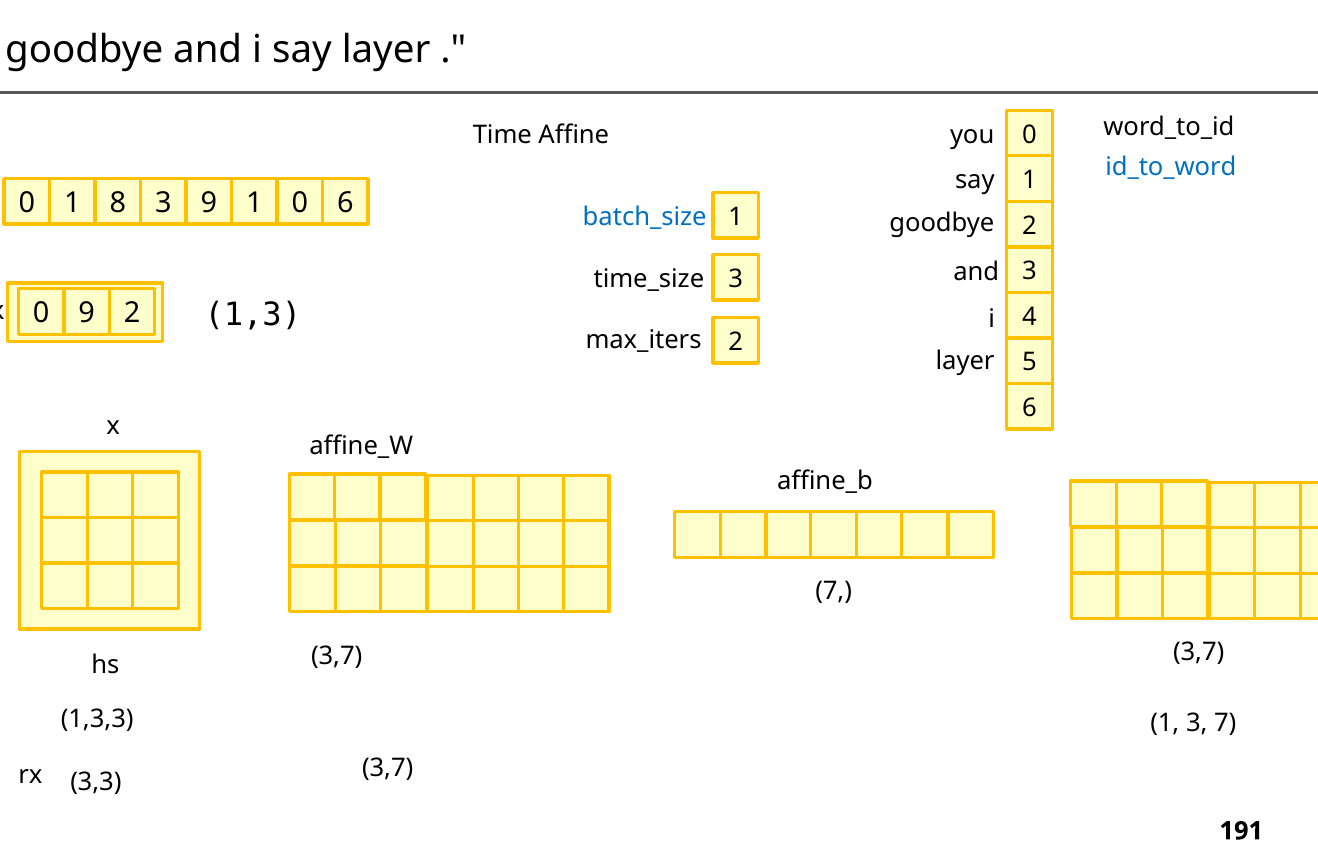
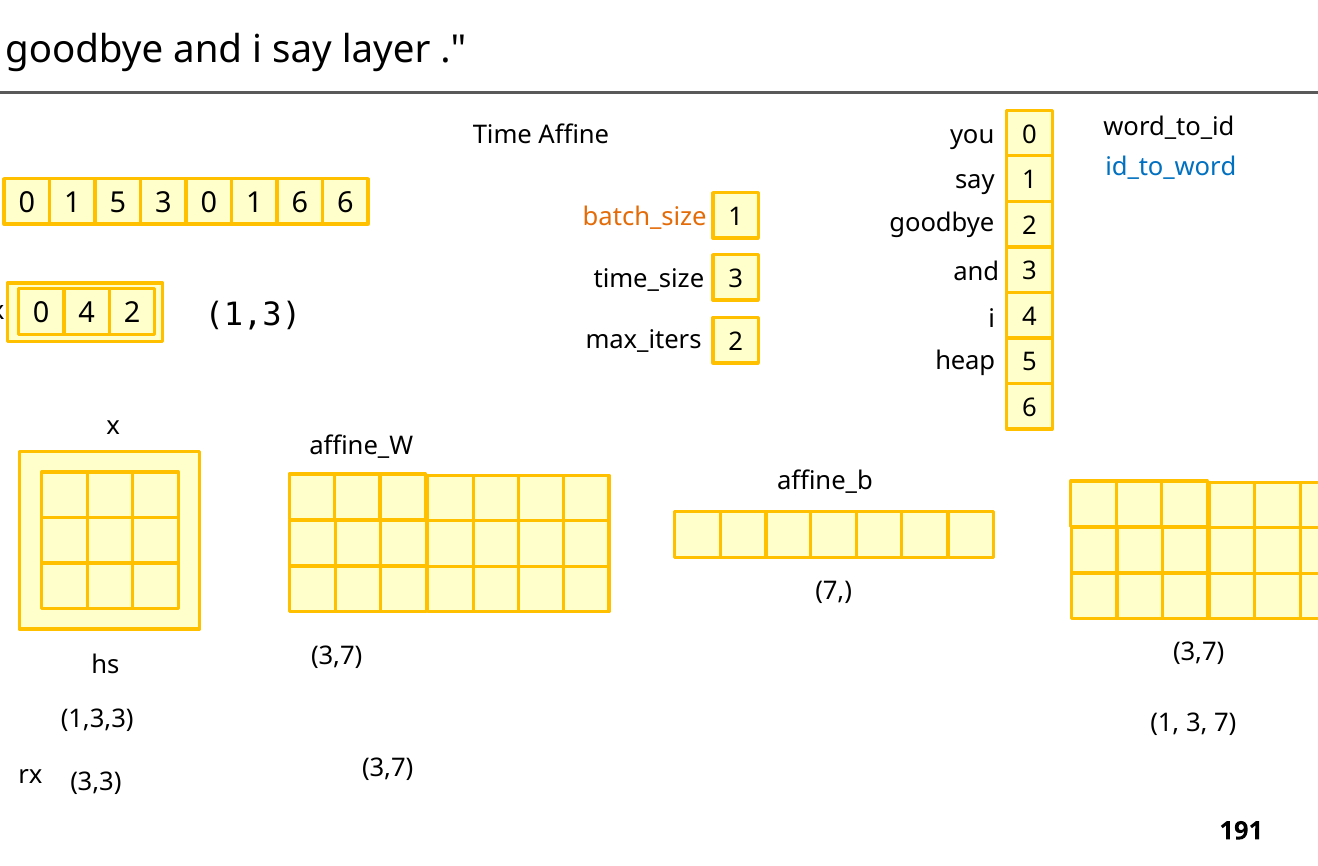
1 8: 8 -> 5
3 9: 9 -> 0
1 0: 0 -> 6
batch_size colour: blue -> orange
0 9: 9 -> 4
layer at (965, 361): layer -> heap
